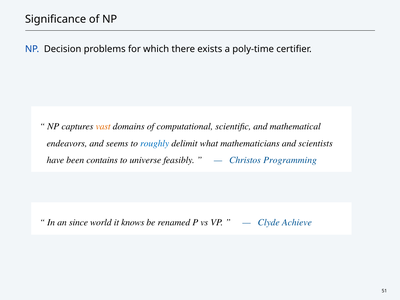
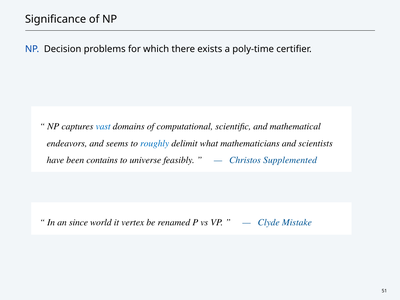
vast colour: orange -> blue
Programming: Programming -> Supplemented
knows: knows -> vertex
Achieve: Achieve -> Mistake
